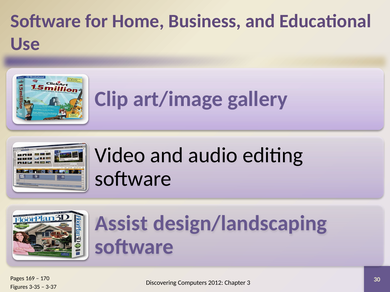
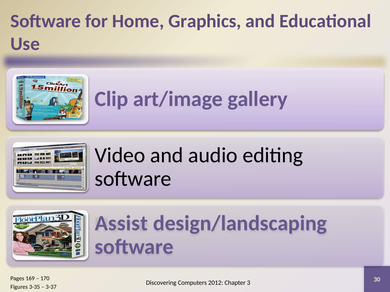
Business: Business -> Graphics
